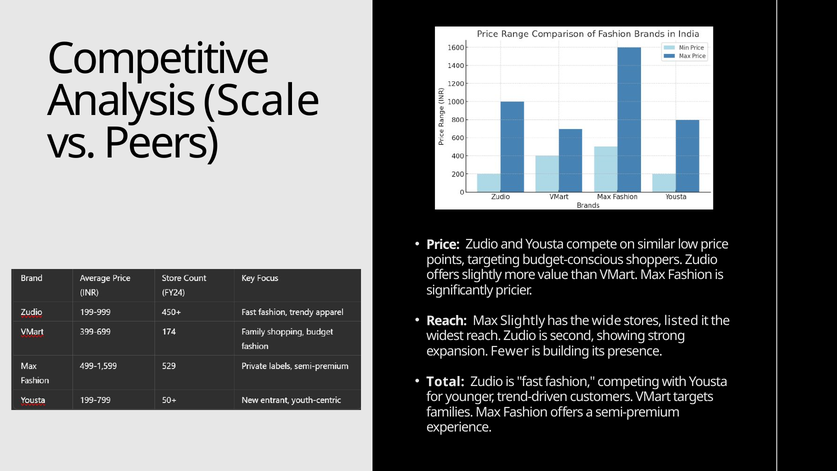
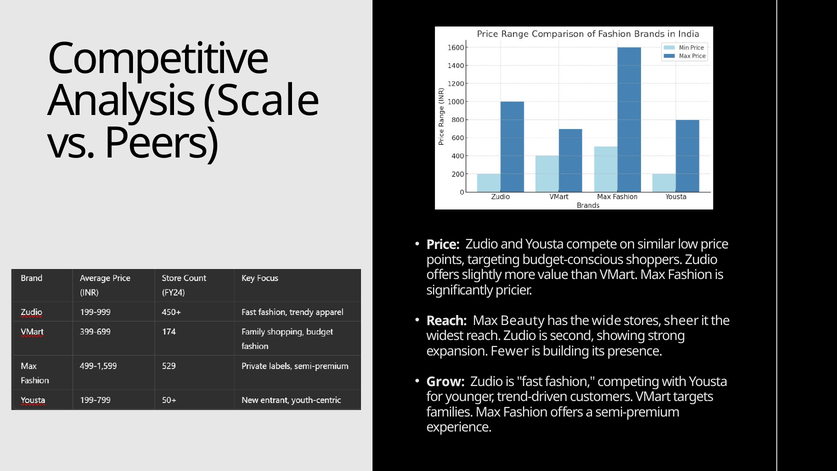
Max Slightly: Slightly -> Beauty
listed: listed -> sheer
Total: Total -> Grow
